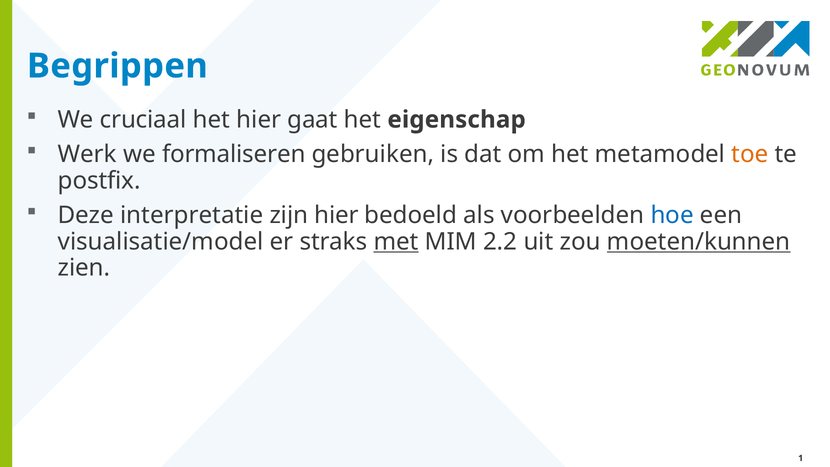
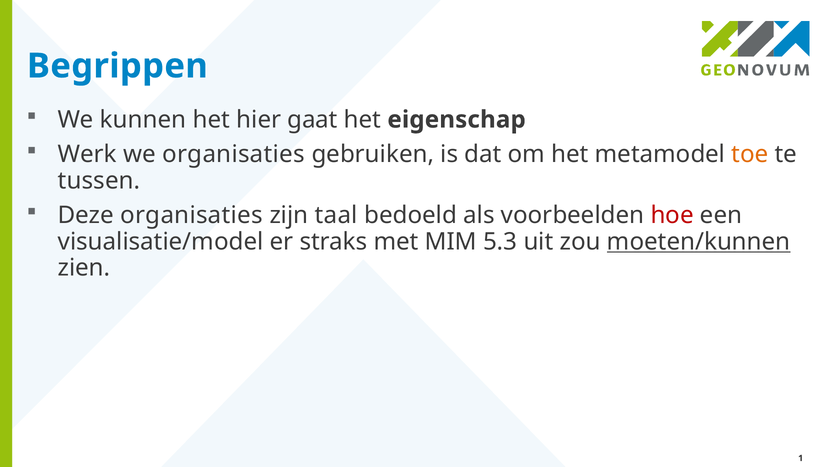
cruciaal: cruciaal -> kunnen
we formaliseren: formaliseren -> organisaties
postfix: postfix -> tussen
Deze interpretatie: interpretatie -> organisaties
zijn hier: hier -> taal
hoe colour: blue -> red
met underline: present -> none
2.2: 2.2 -> 5.3
